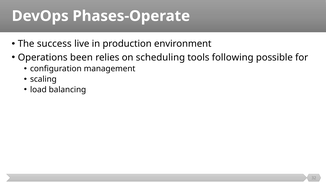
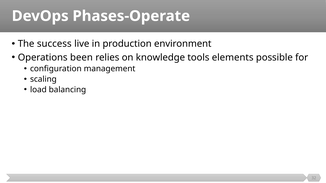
scheduling: scheduling -> knowledge
following: following -> elements
